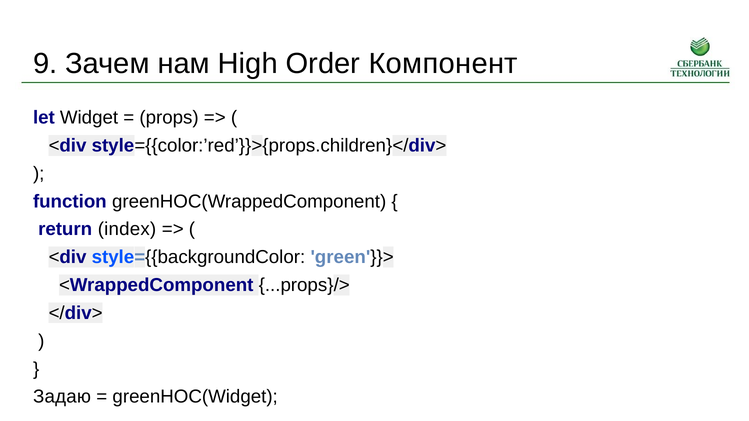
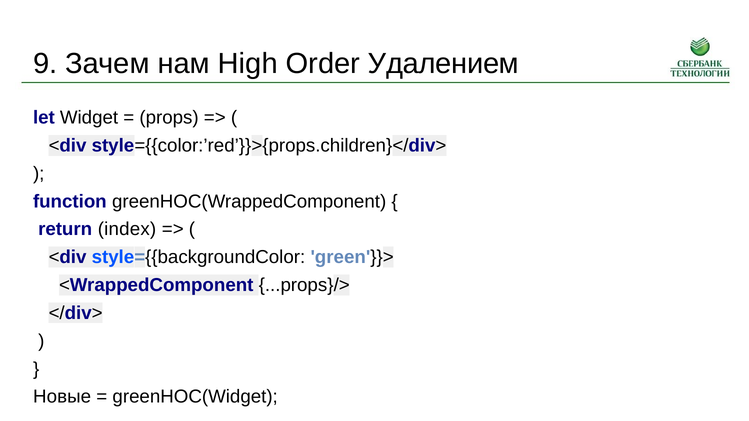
Компонент: Компонент -> Удалением
Задаю: Задаю -> Новые
